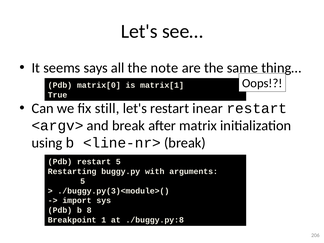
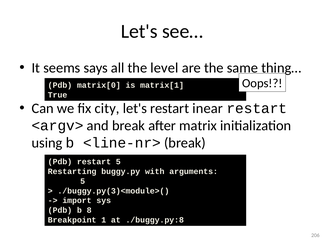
note: note -> level
still: still -> city
